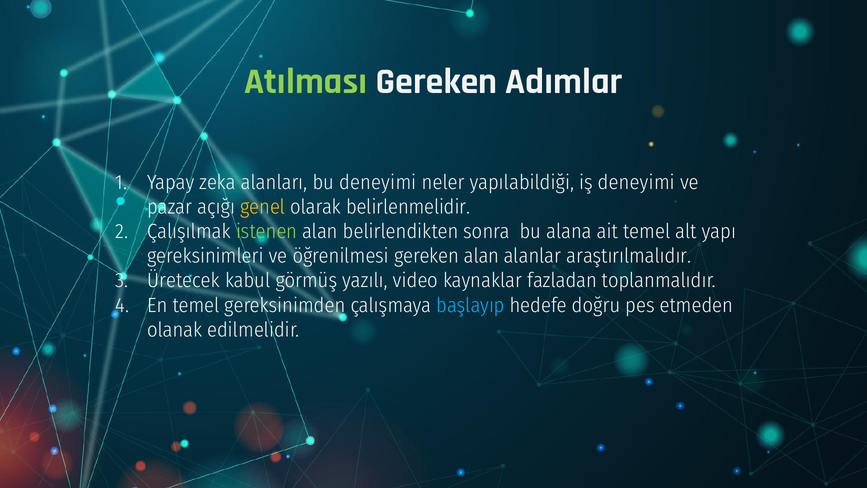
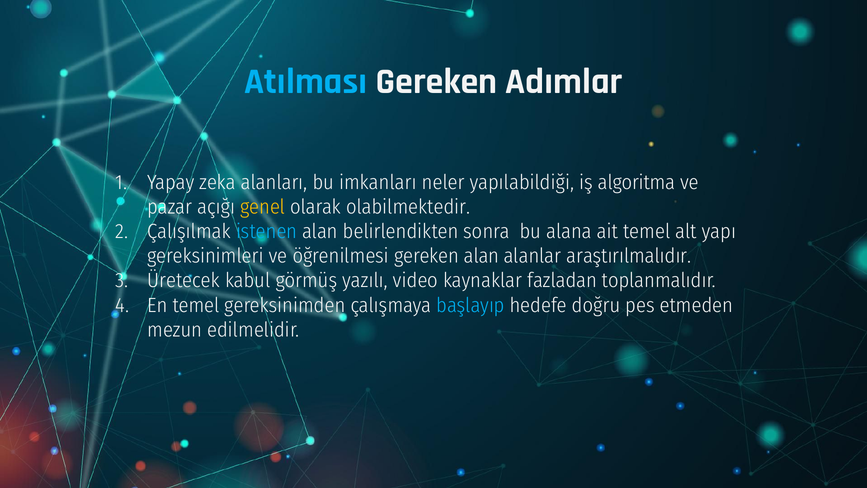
Atılması colour: light green -> light blue
bu deneyimi: deneyimi -> imkanları
iş deneyimi: deneyimi -> algoritma
belirlenmelidir: belirlenmelidir -> olabilmektedir
istenen colour: light green -> light blue
olanak: olanak -> mezun
